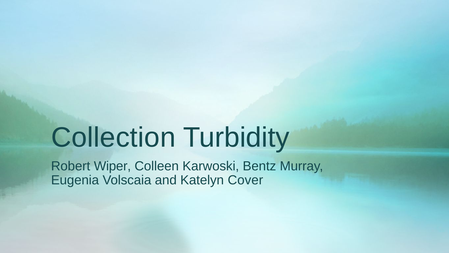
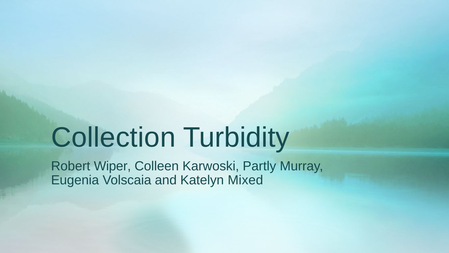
Bentz: Bentz -> Partly
Cover: Cover -> Mixed
